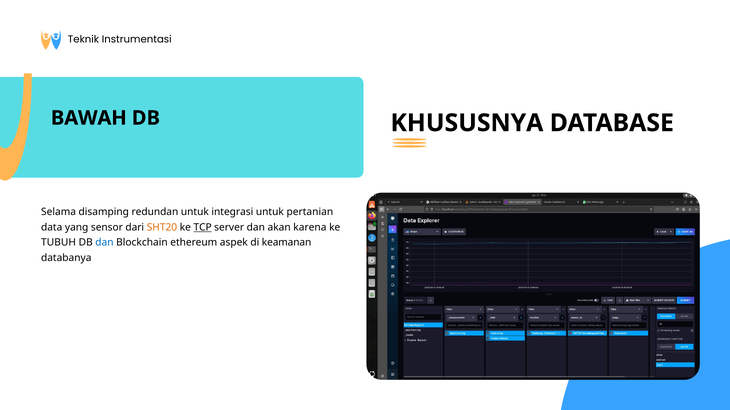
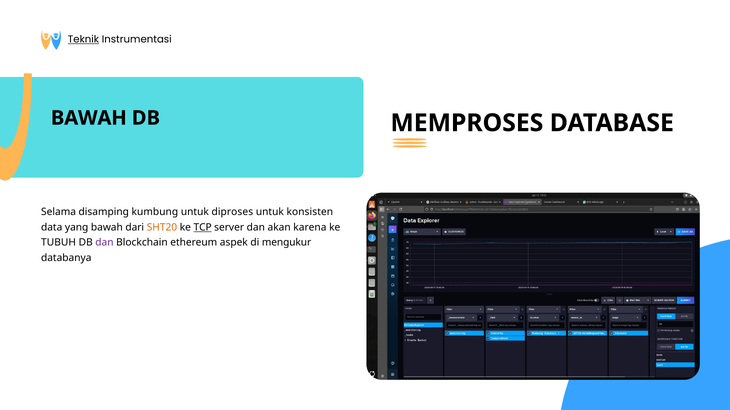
Teknik underline: none -> present
KHUSUSNYA: KHUSUSNYA -> MEMPROSES
redundan: redundan -> kumbung
integrasi: integrasi -> diproses
pertanian: pertanian -> konsisten
yang sensor: sensor -> bawah
dan at (104, 243) colour: blue -> purple
keamanan: keamanan -> mengukur
